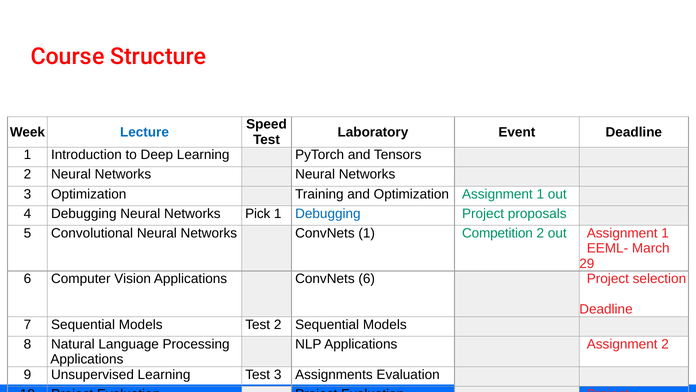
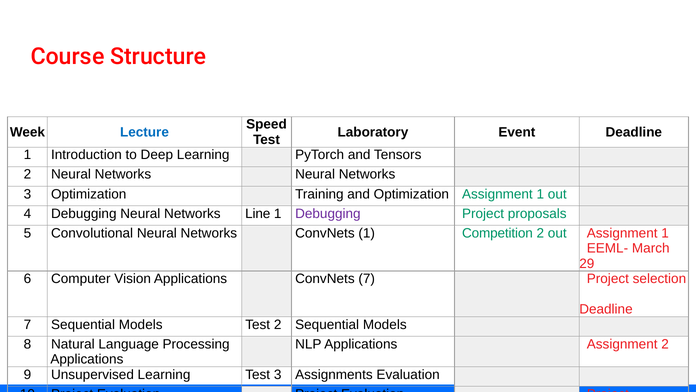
Pick: Pick -> Line
Debugging at (328, 213) colour: blue -> purple
ConvNets 6: 6 -> 7
